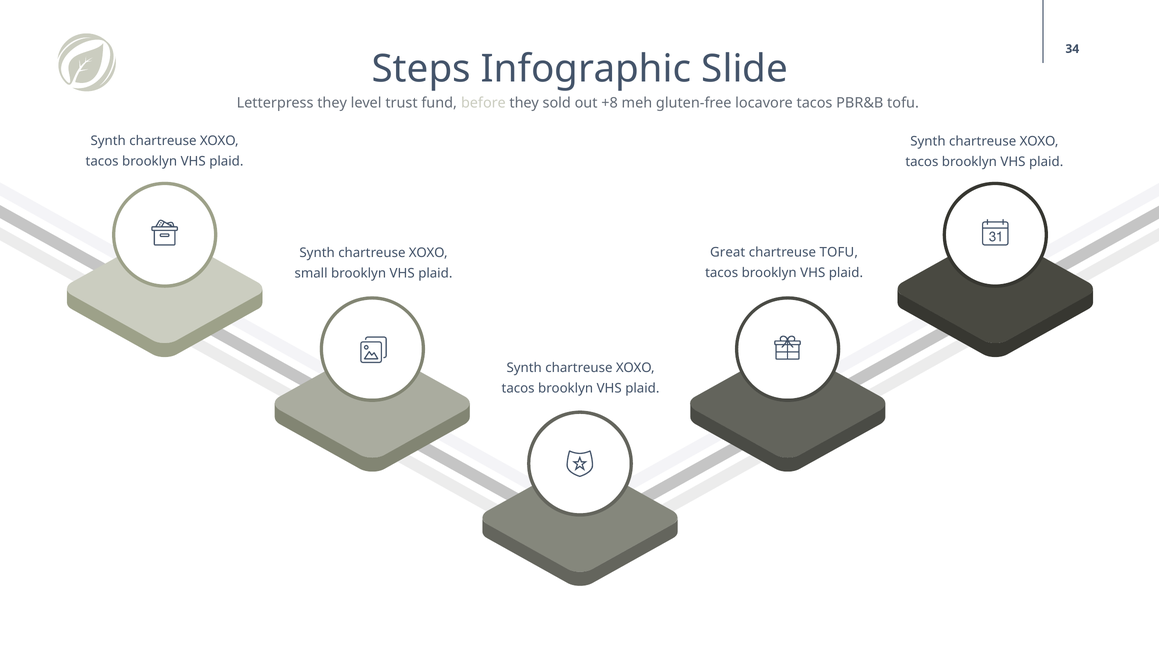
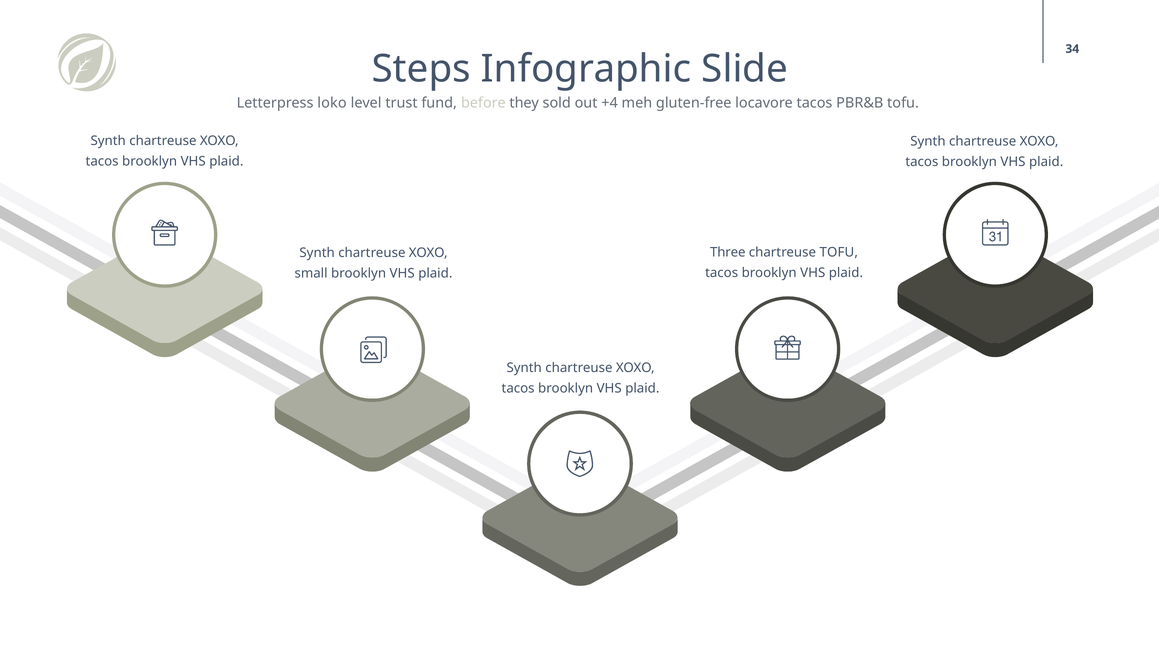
Letterpress they: they -> loko
+8: +8 -> +4
Great: Great -> Three
